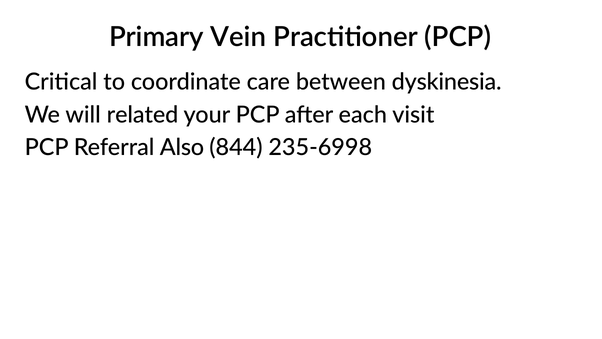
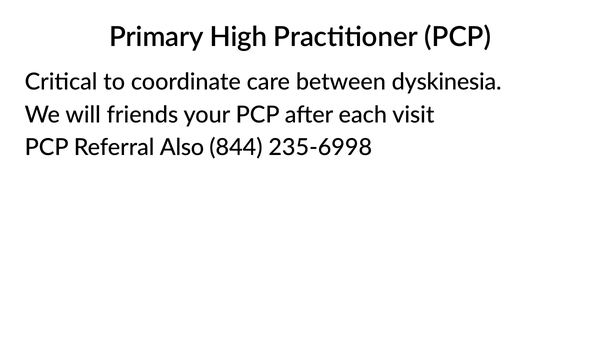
Vein: Vein -> High
related: related -> friends
